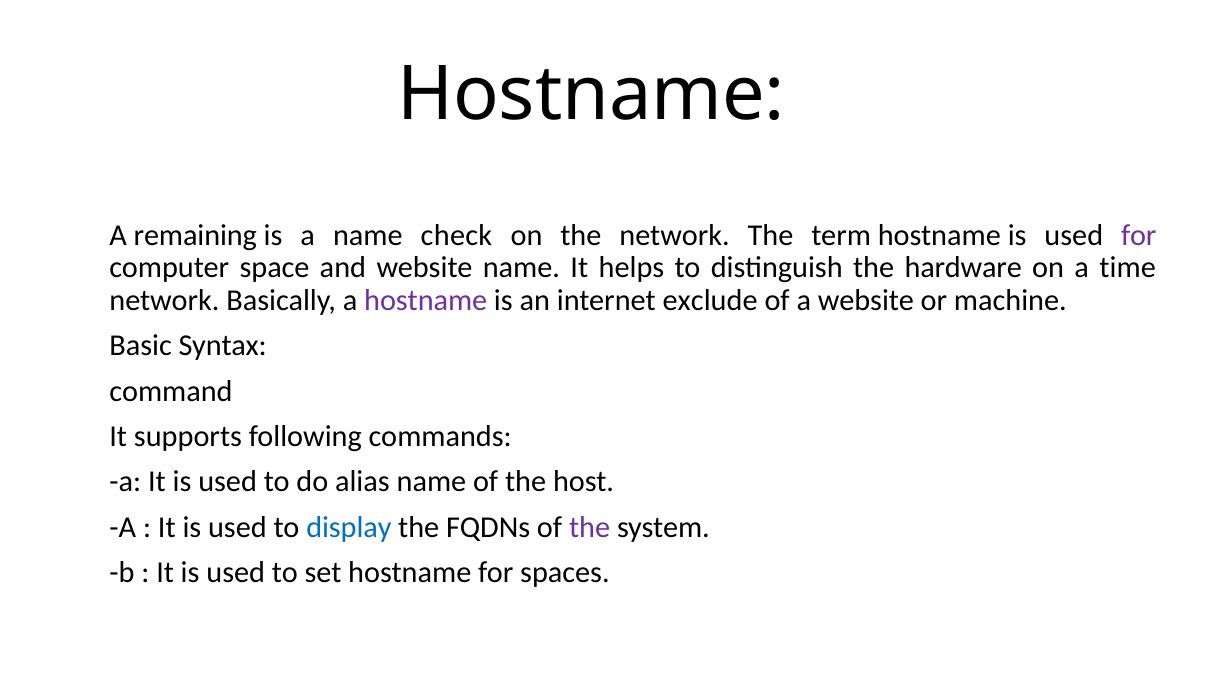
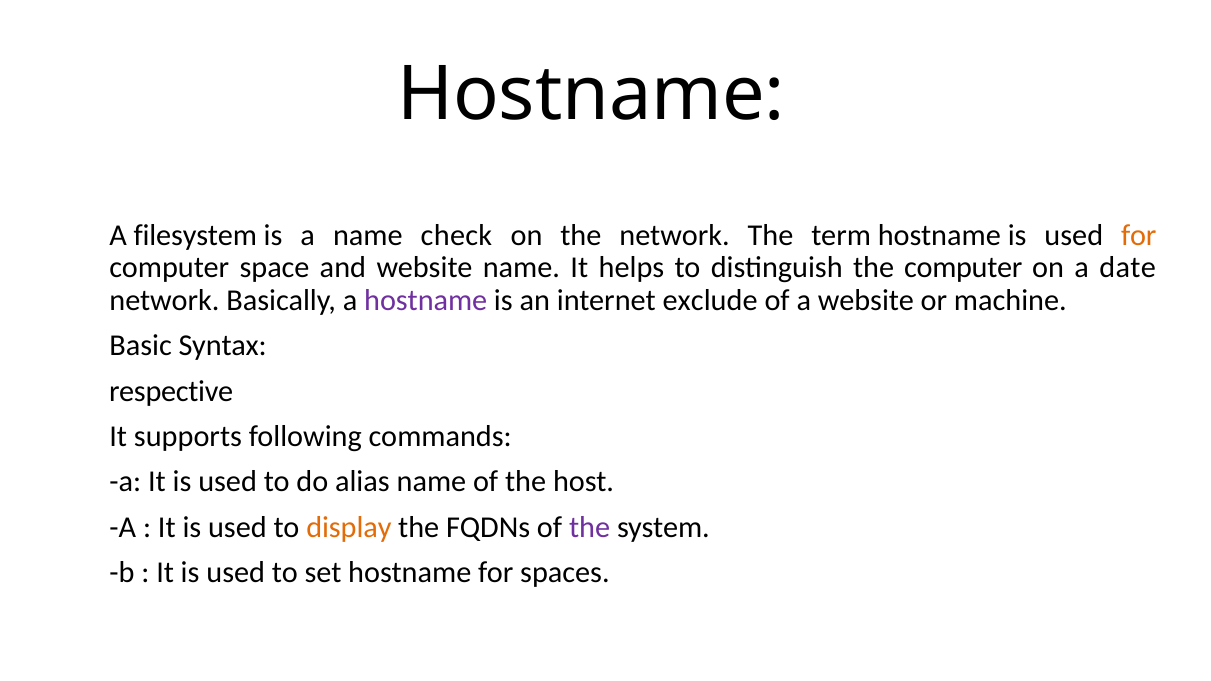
remaining: remaining -> filesystem
for at (1139, 235) colour: purple -> orange
the hardware: hardware -> computer
time: time -> date
command: command -> respective
display colour: blue -> orange
